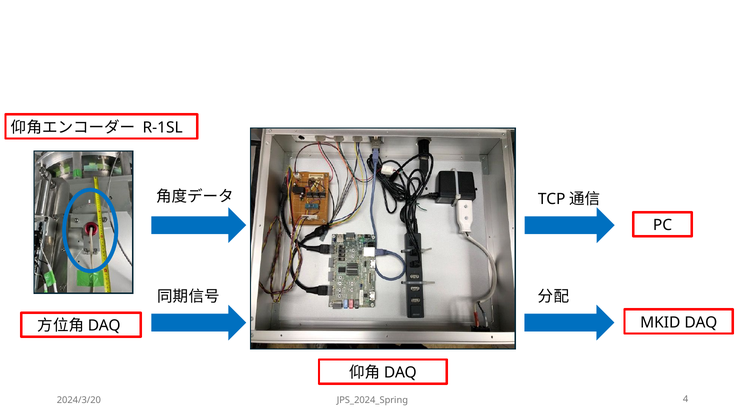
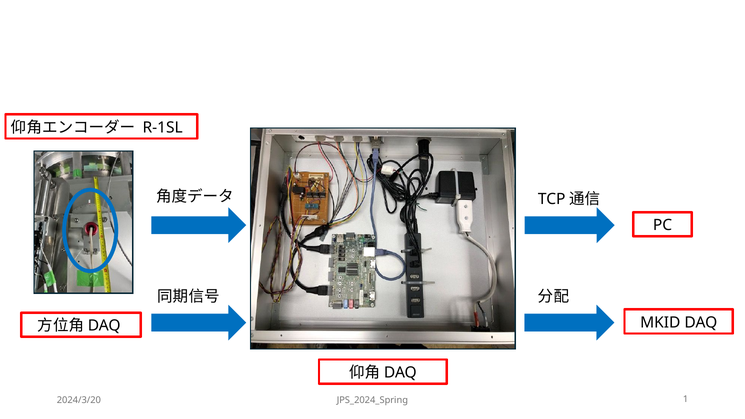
4: 4 -> 1
